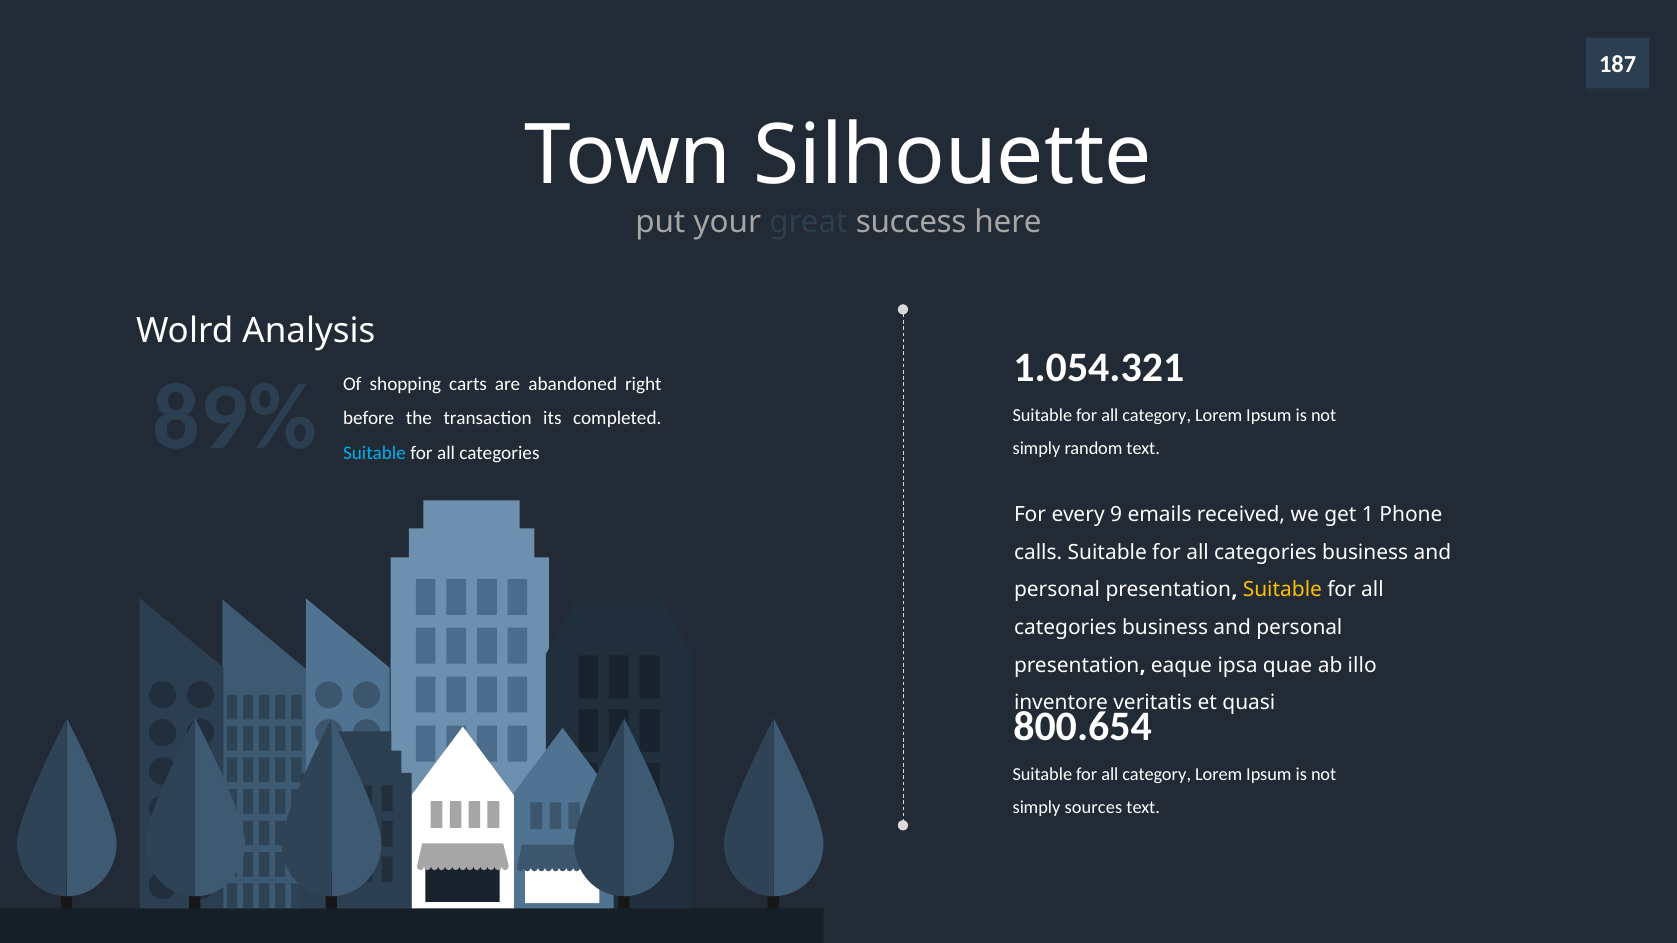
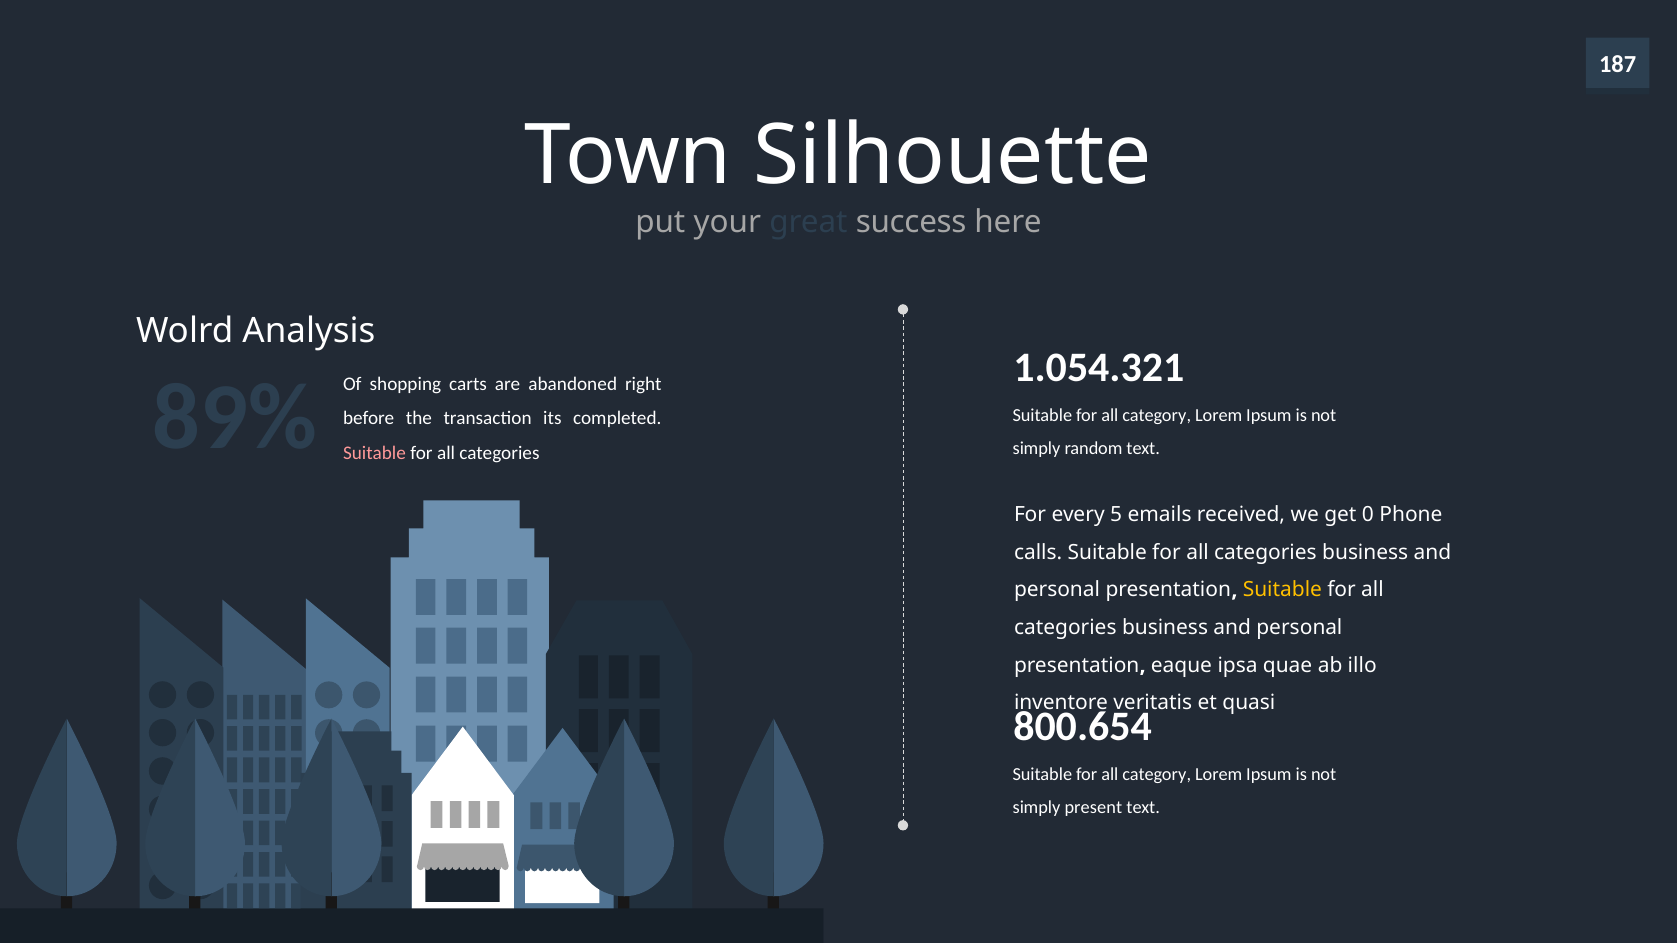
Suitable at (374, 453) colour: light blue -> pink
9: 9 -> 5
1: 1 -> 0
sources: sources -> present
